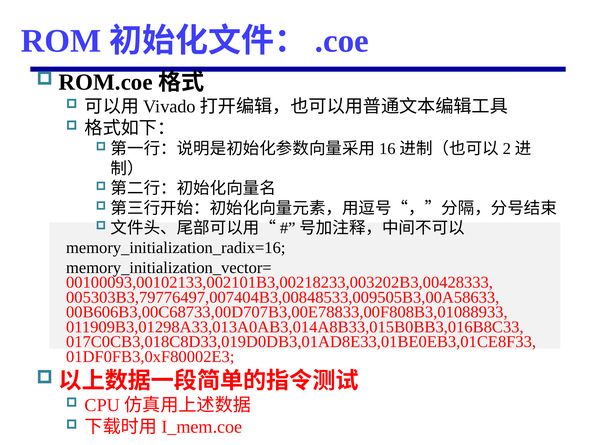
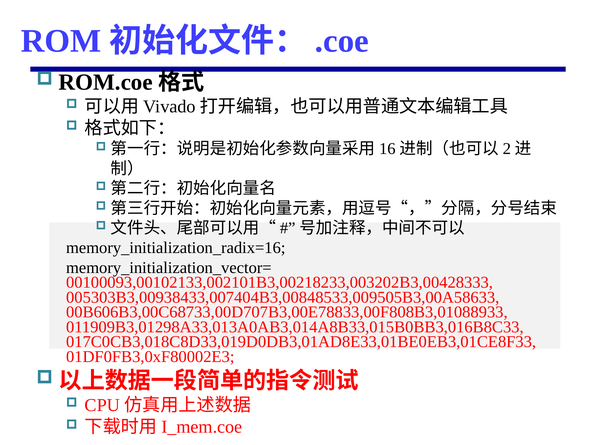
005303B3,79776497,007404B3,00848533,009505B3,00A58633: 005303B3,79776497,007404B3,00848533,009505B3,00A58633 -> 005303B3,00938433,007404B3,00848533,009505B3,00A58633
